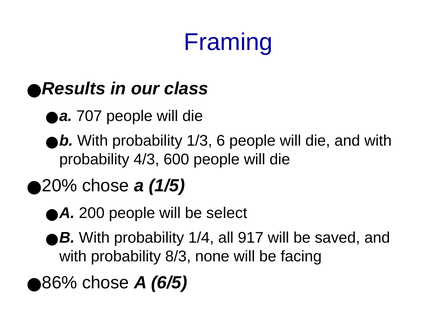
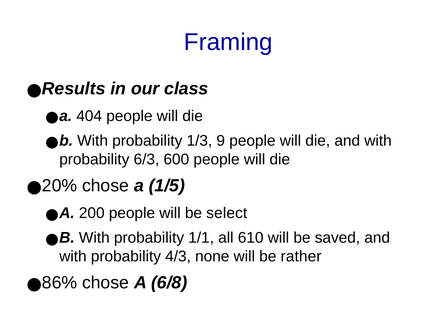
707: 707 -> 404
6: 6 -> 9
4/3: 4/3 -> 6/3
1/4: 1/4 -> 1/1
917: 917 -> 610
8/3: 8/3 -> 4/3
facing: facing -> rather
6/5: 6/5 -> 6/8
